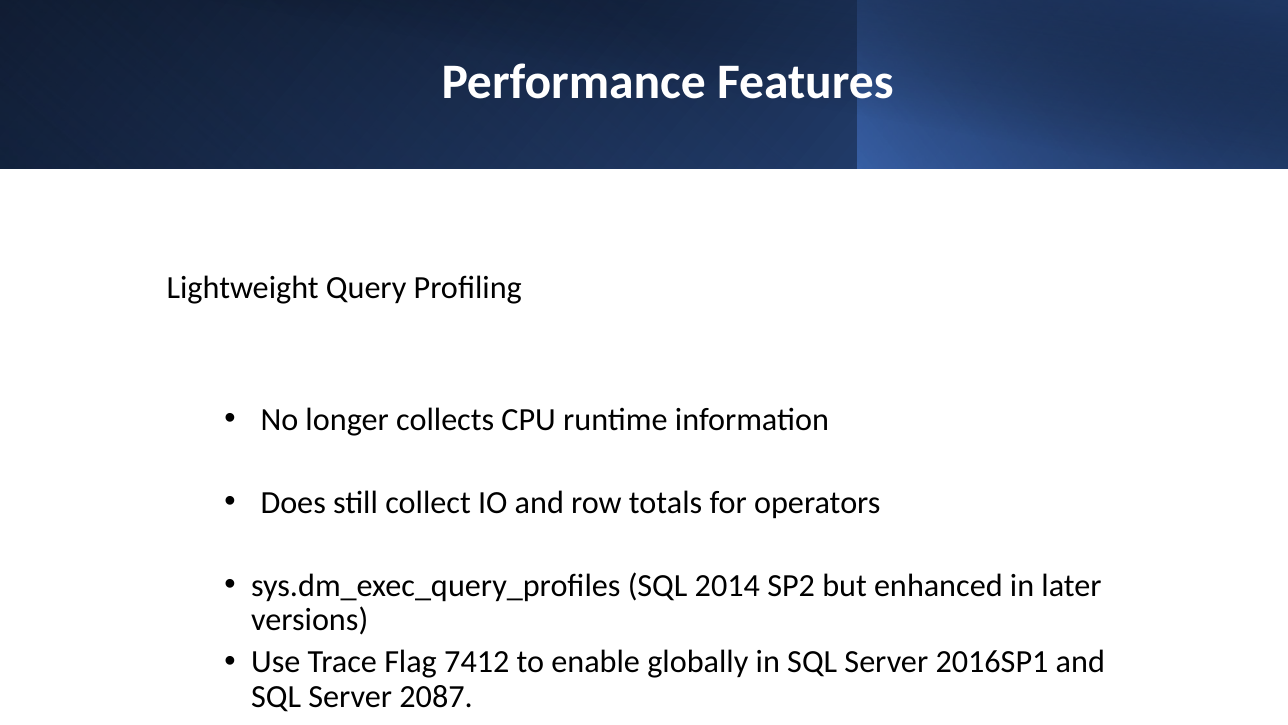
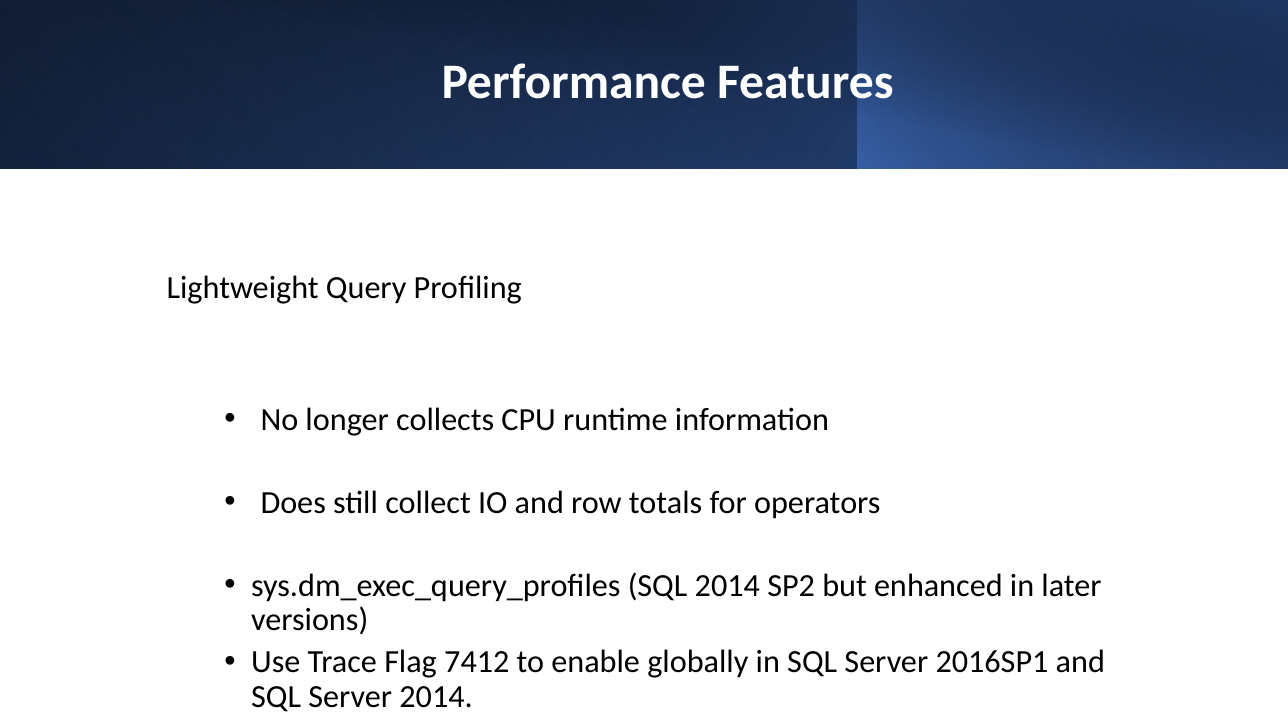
Server 2087: 2087 -> 2014
